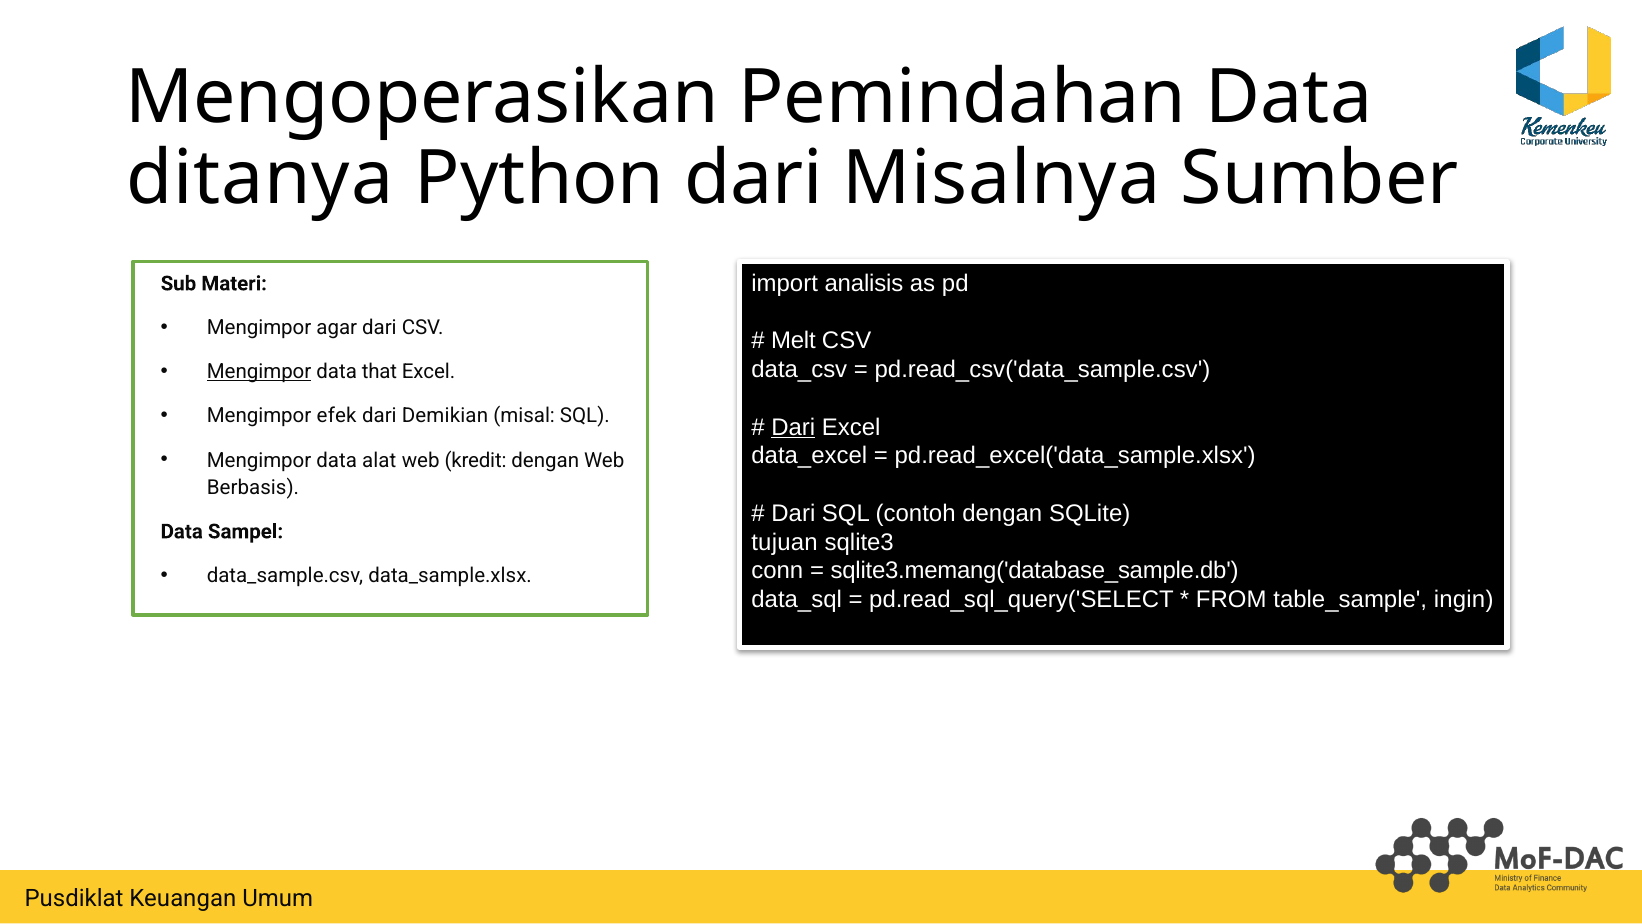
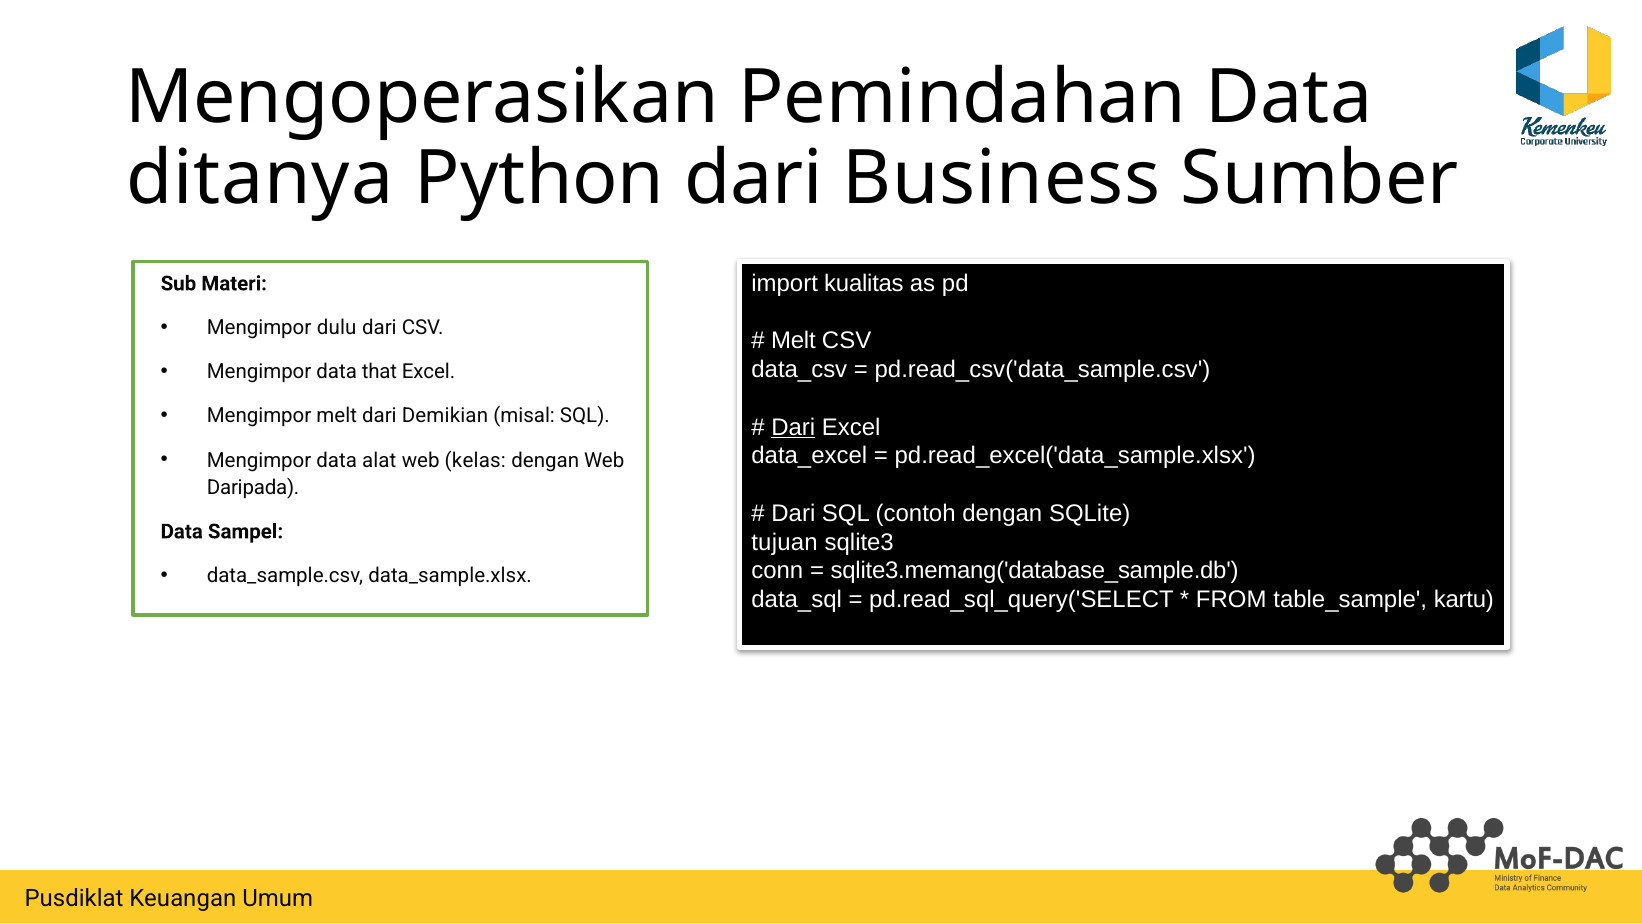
Misalnya: Misalnya -> Business
analisis: analisis -> kualitas
agar: agar -> dulu
Mengimpor at (259, 372) underline: present -> none
Mengimpor efek: efek -> melt
kredit: kredit -> kelas
Berbasis: Berbasis -> Daripada
ingin: ingin -> kartu
